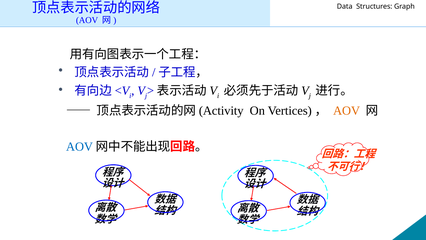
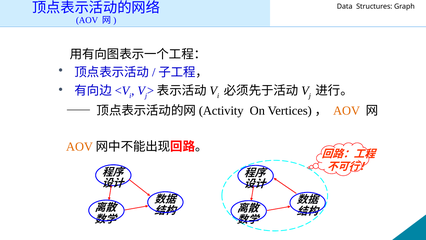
AOV at (80, 146) colour: blue -> orange
